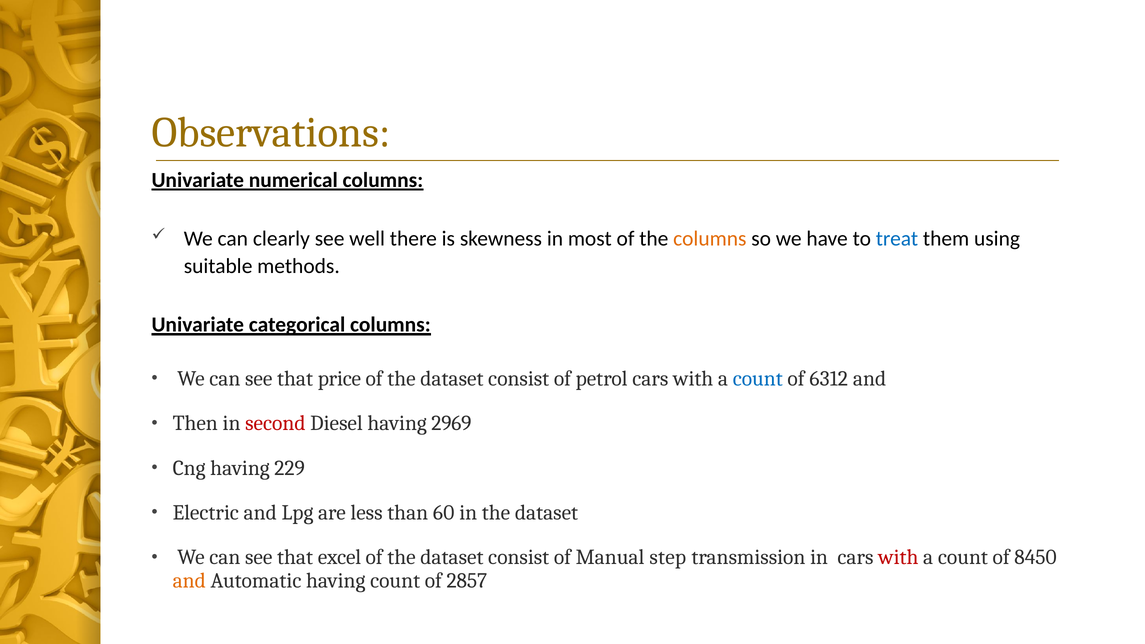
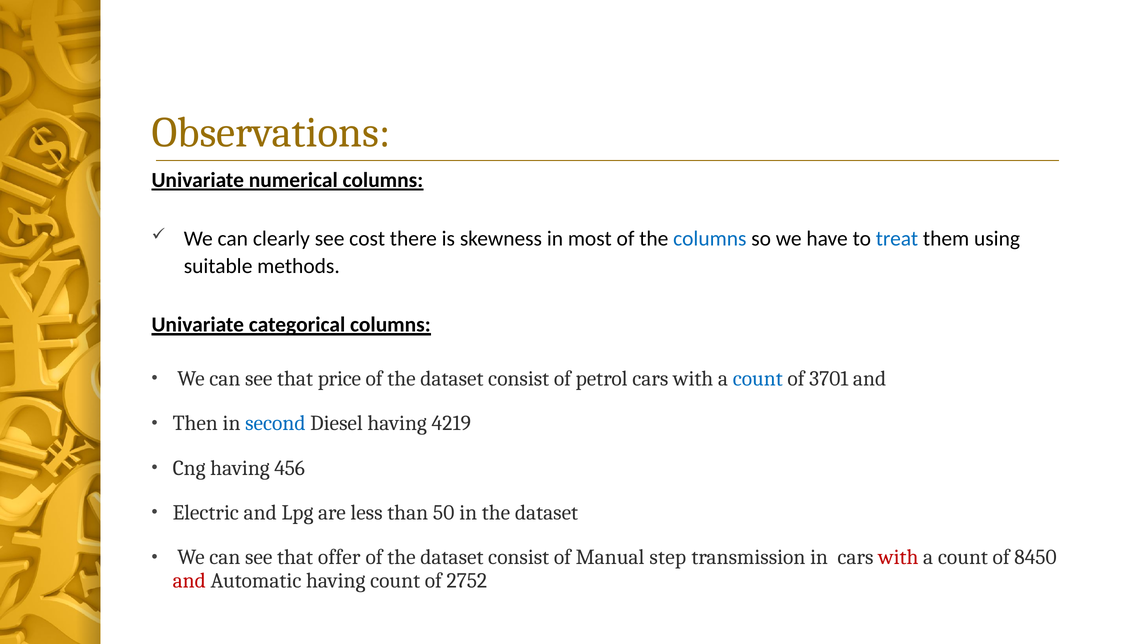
well: well -> cost
columns at (710, 239) colour: orange -> blue
6312: 6312 -> 3701
second colour: red -> blue
2969: 2969 -> 4219
229: 229 -> 456
60: 60 -> 50
excel: excel -> offer
and at (189, 581) colour: orange -> red
2857: 2857 -> 2752
